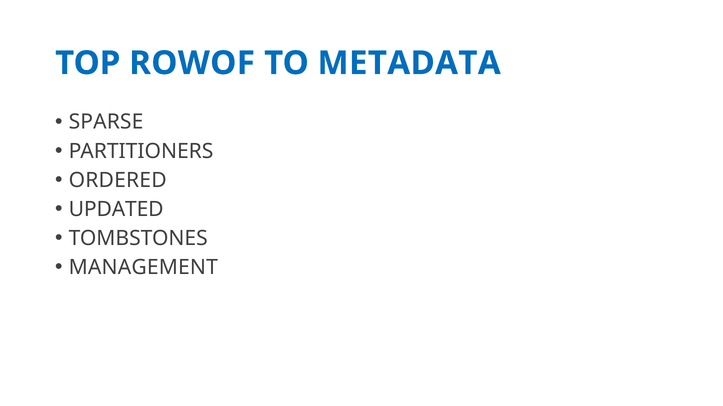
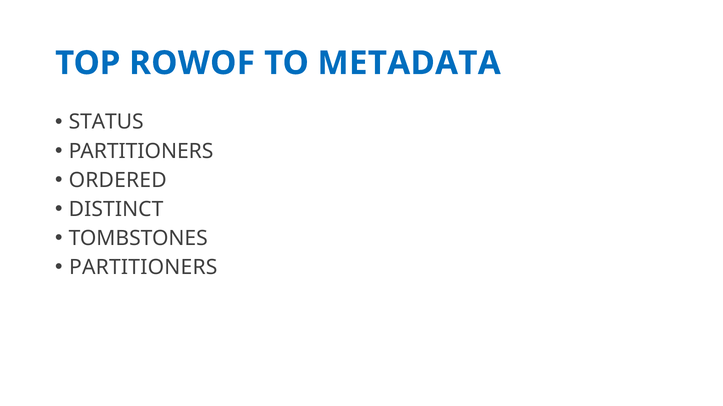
SPARSE: SPARSE -> STATUS
UPDATED: UPDATED -> DISTINCT
MANAGEMENT at (143, 268): MANAGEMENT -> PARTITIONERS
